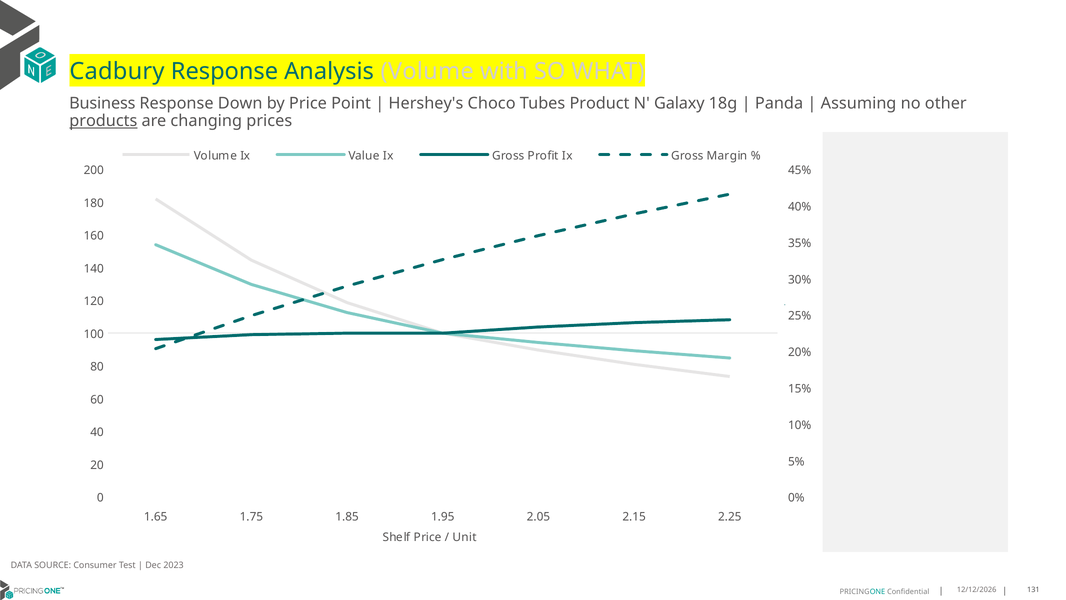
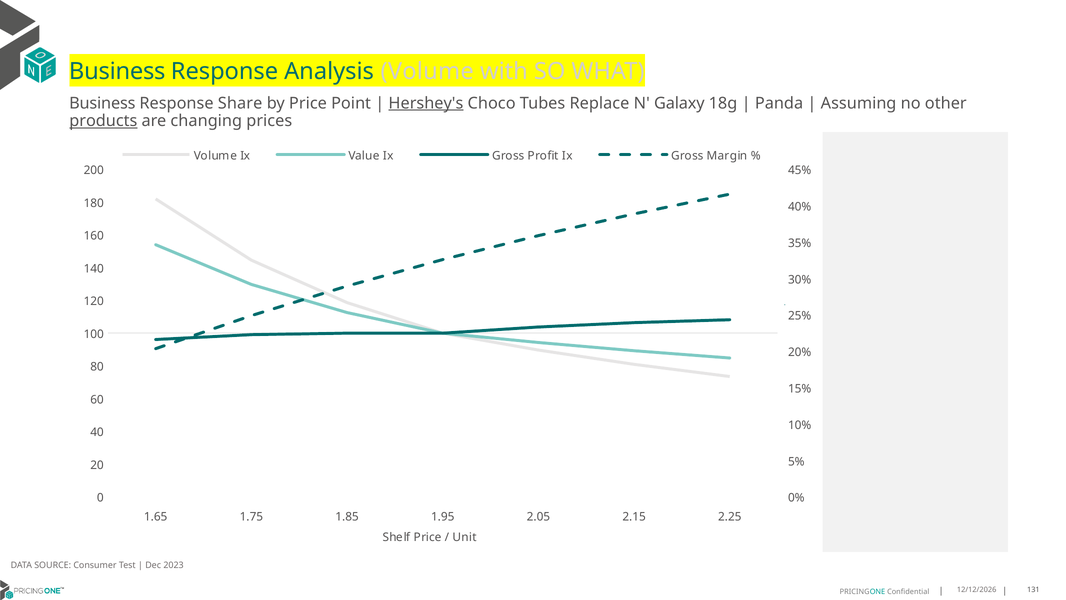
Cadbury at (117, 72): Cadbury -> Business
Down: Down -> Share
Hershey's underline: none -> present
Product: Product -> Replace
